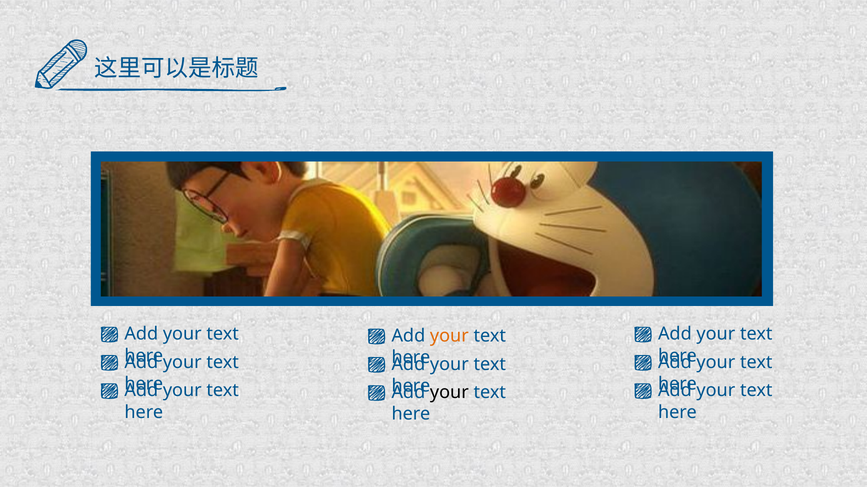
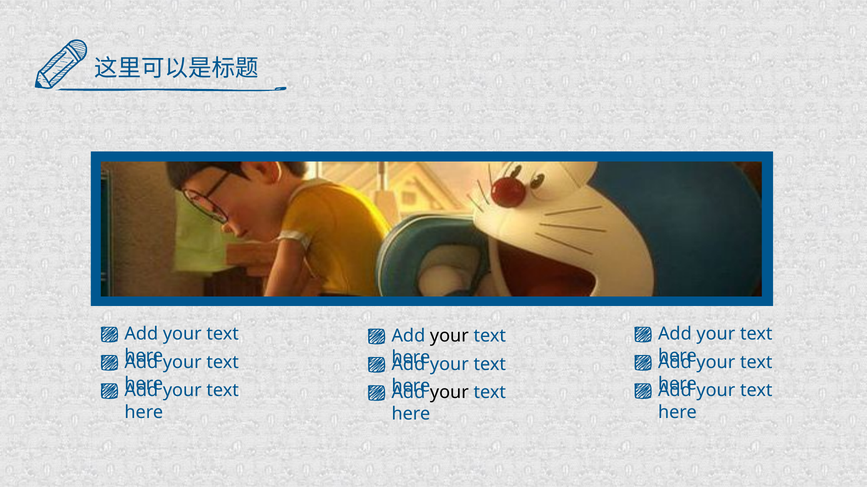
your at (449, 336) colour: orange -> black
